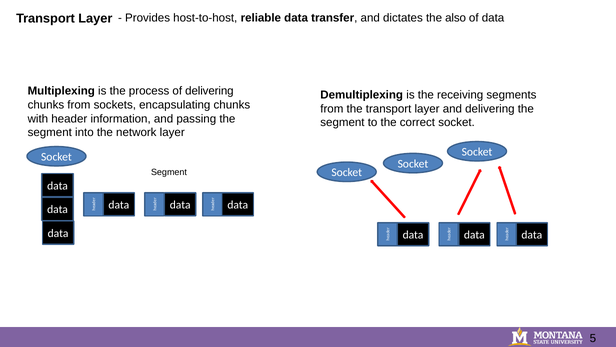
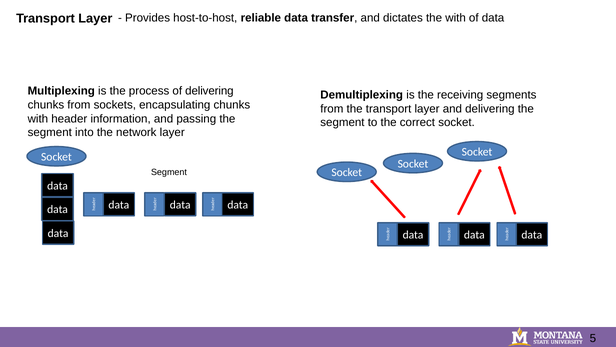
the also: also -> with
